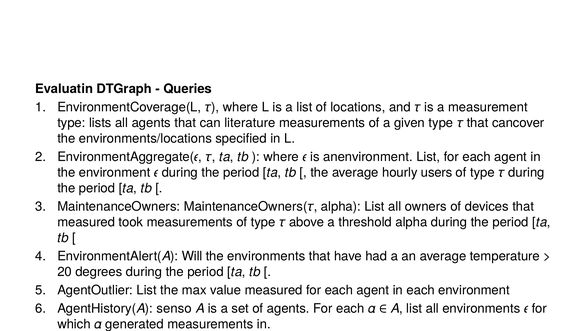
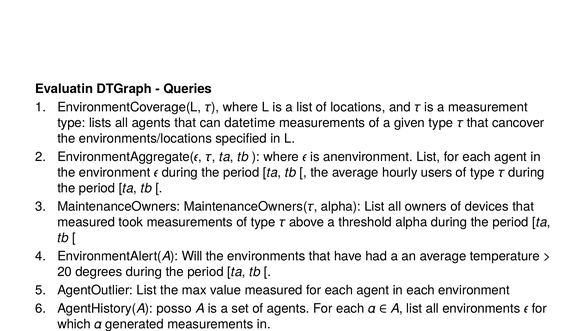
literature: literature -> datetime
senso: senso -> posso
